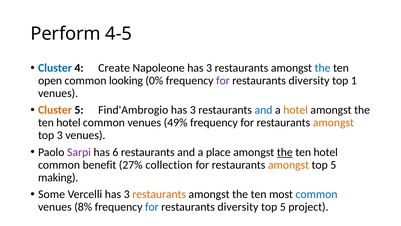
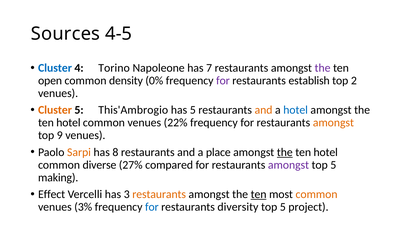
Perform: Perform -> Sources
Create: Create -> Torino
Napoleone has 3: 3 -> 7
the at (323, 68) colour: blue -> purple
looking: looking -> density
diversity at (309, 80): diversity -> establish
1: 1 -> 2
Find'Ambrogio: Find'Ambrogio -> This'Ambrogio
3 at (193, 110): 3 -> 5
and at (264, 110) colour: blue -> orange
hotel at (296, 110) colour: orange -> blue
49%: 49% -> 22%
top 3: 3 -> 9
Sarpi colour: purple -> orange
6: 6 -> 8
benefit: benefit -> diverse
collection: collection -> compared
amongst at (289, 165) colour: orange -> purple
Some: Some -> Effect
ten at (259, 194) underline: none -> present
common at (317, 194) colour: blue -> orange
8%: 8% -> 3%
